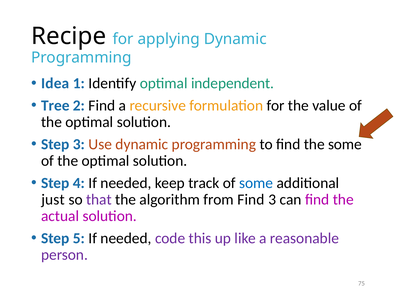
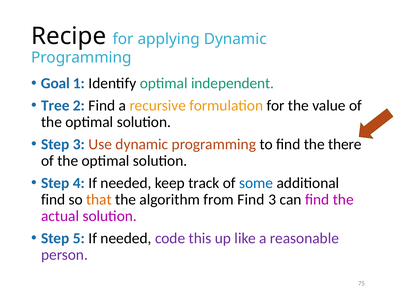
Idea: Idea -> Goal
the some: some -> there
just at (53, 200): just -> find
that colour: purple -> orange
